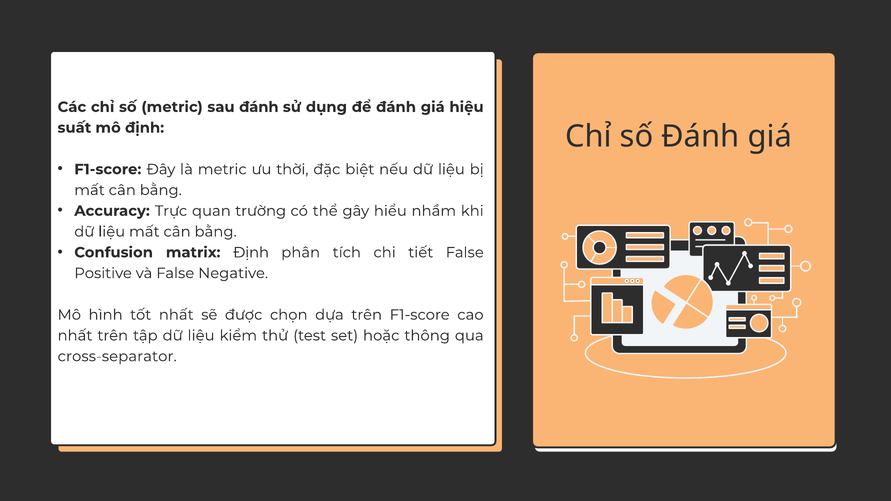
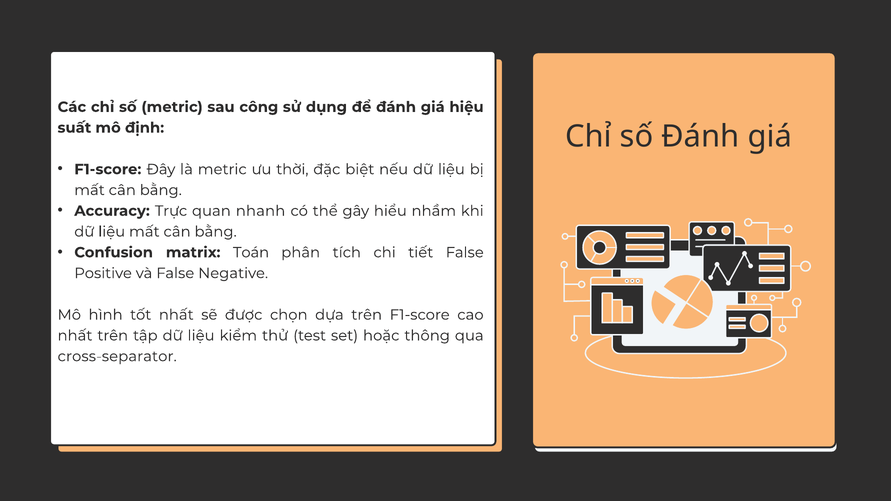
sau đánh: đánh -> công
trường: trường -> nhanh
matrix Định: Định -> Toán
